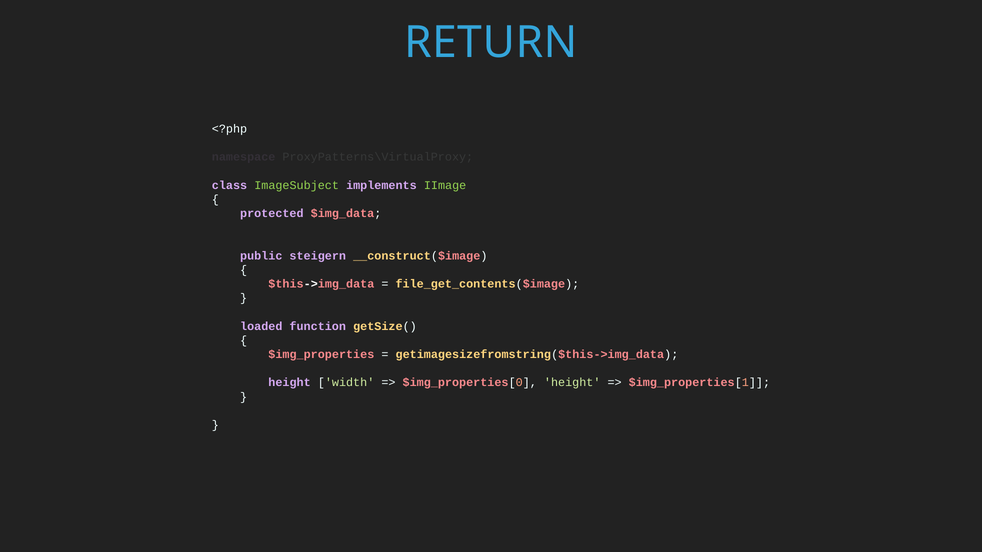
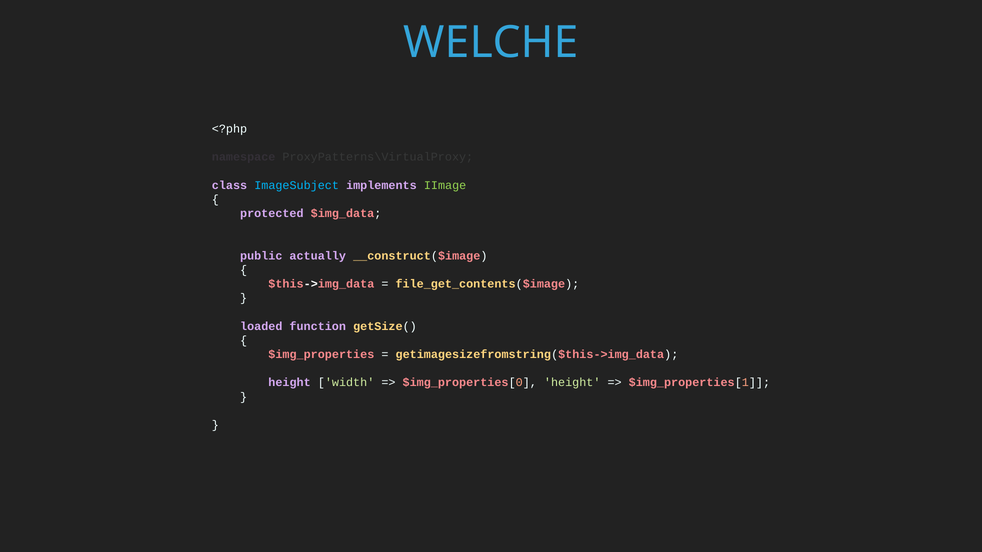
RETURN: RETURN -> WELCHE
ImageSubject colour: light green -> light blue
steigern: steigern -> actually
